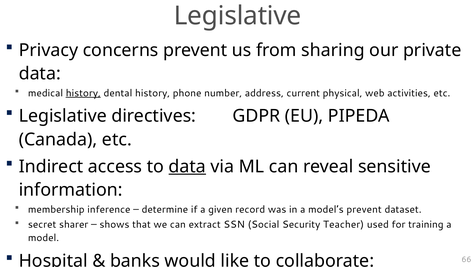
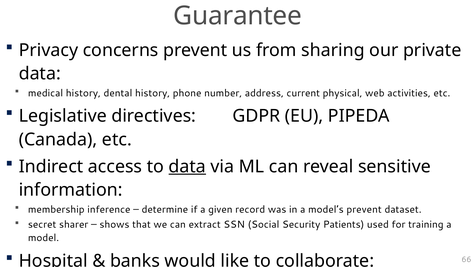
Legislative at (238, 16): Legislative -> Guarantee
history at (83, 93) underline: present -> none
Teacher: Teacher -> Patients
